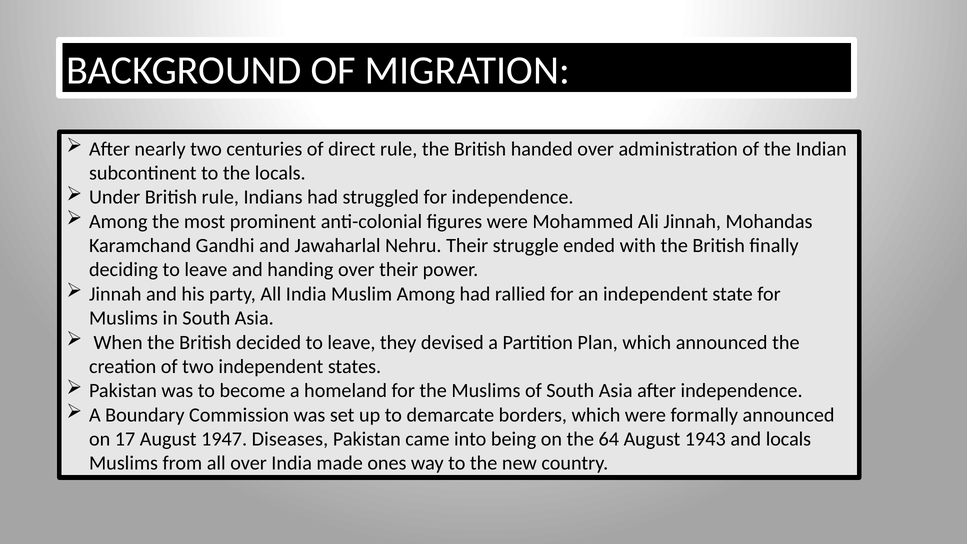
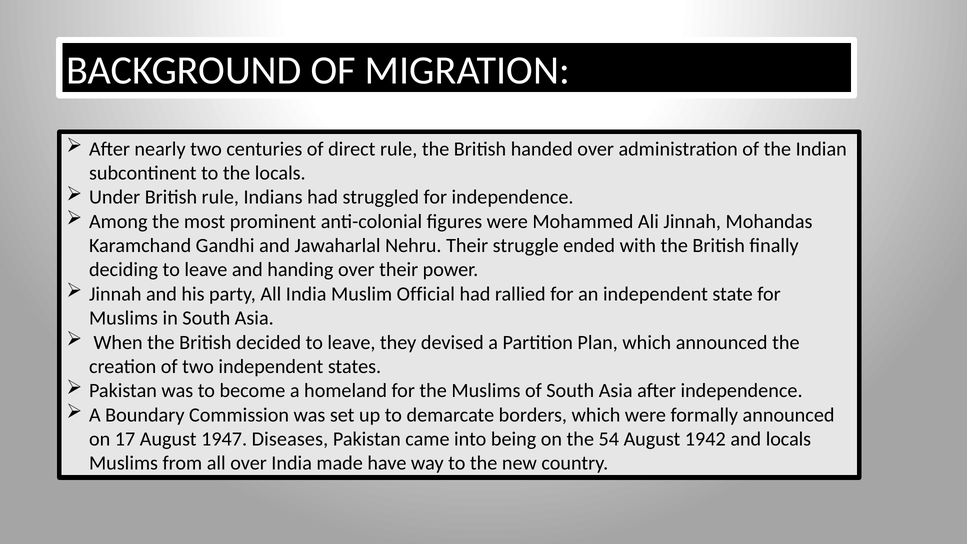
Muslim Among: Among -> Official
64: 64 -> 54
1943: 1943 -> 1942
ones: ones -> have
